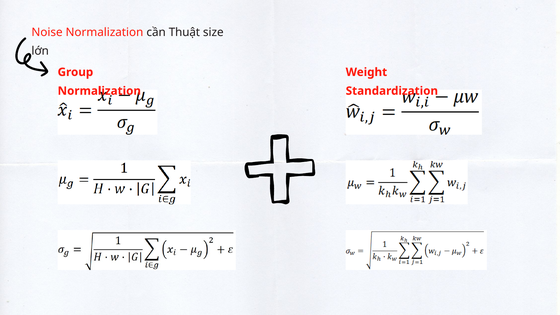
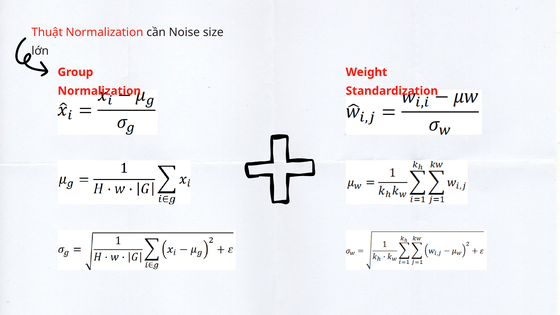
Noise: Noise -> Thuật
Thuật: Thuật -> Noise
